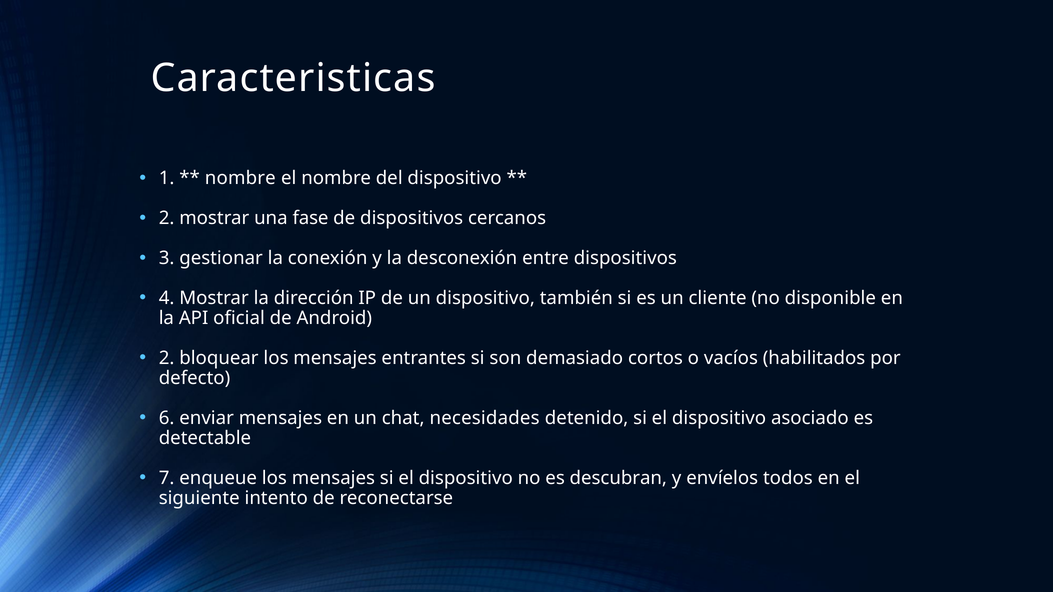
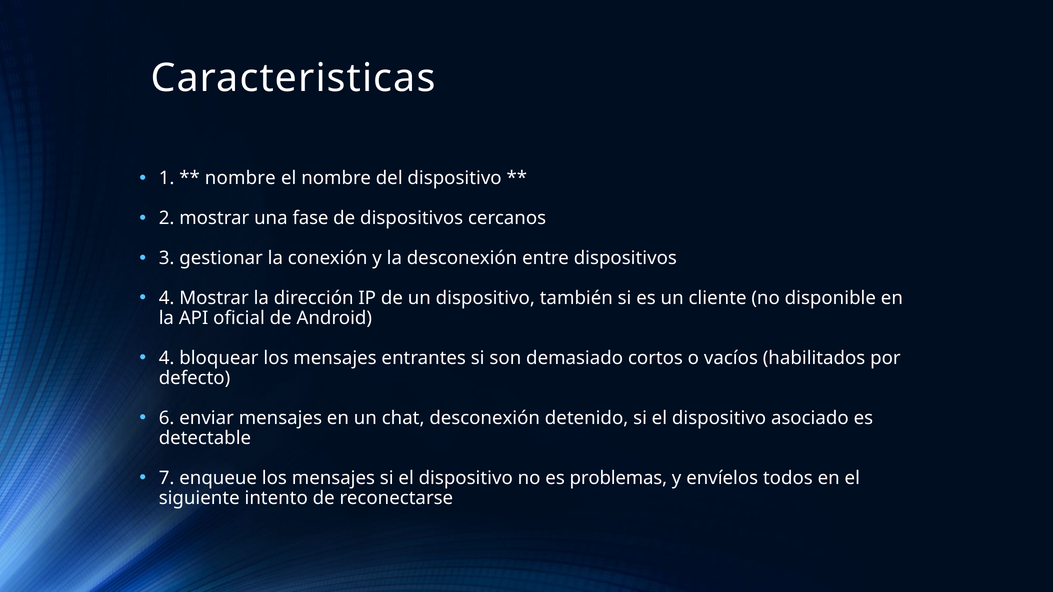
2 at (167, 358): 2 -> 4
chat necesidades: necesidades -> desconexión
descubran: descubran -> problemas
